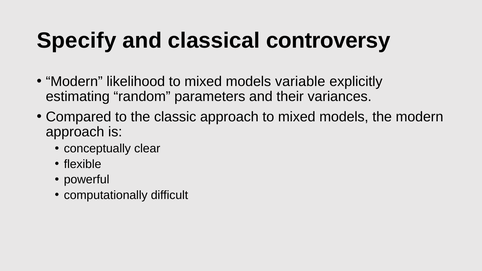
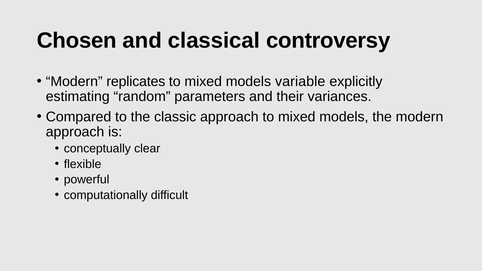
Specify: Specify -> Chosen
likelihood: likelihood -> replicates
